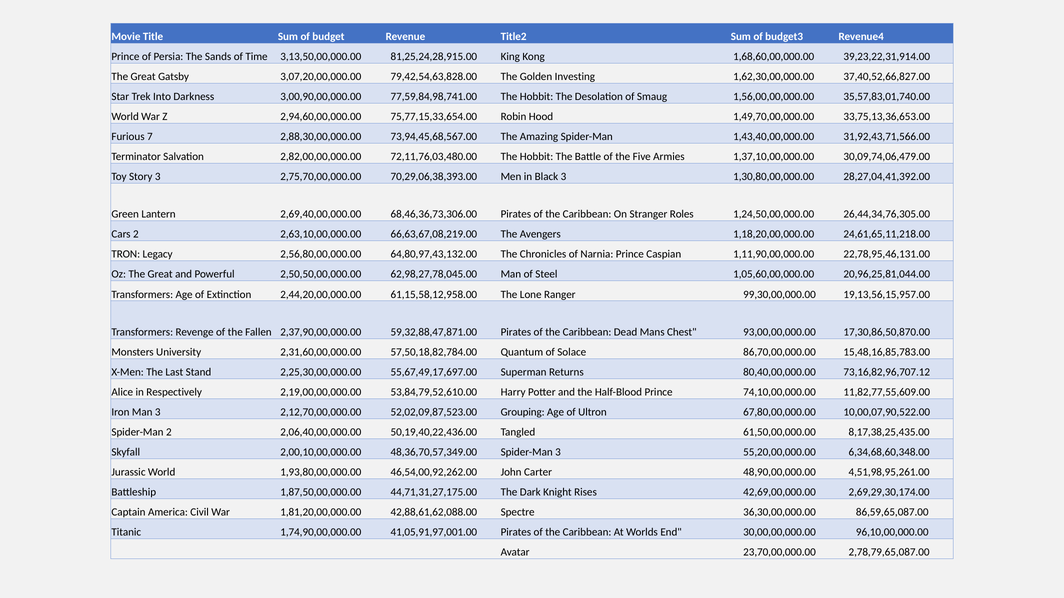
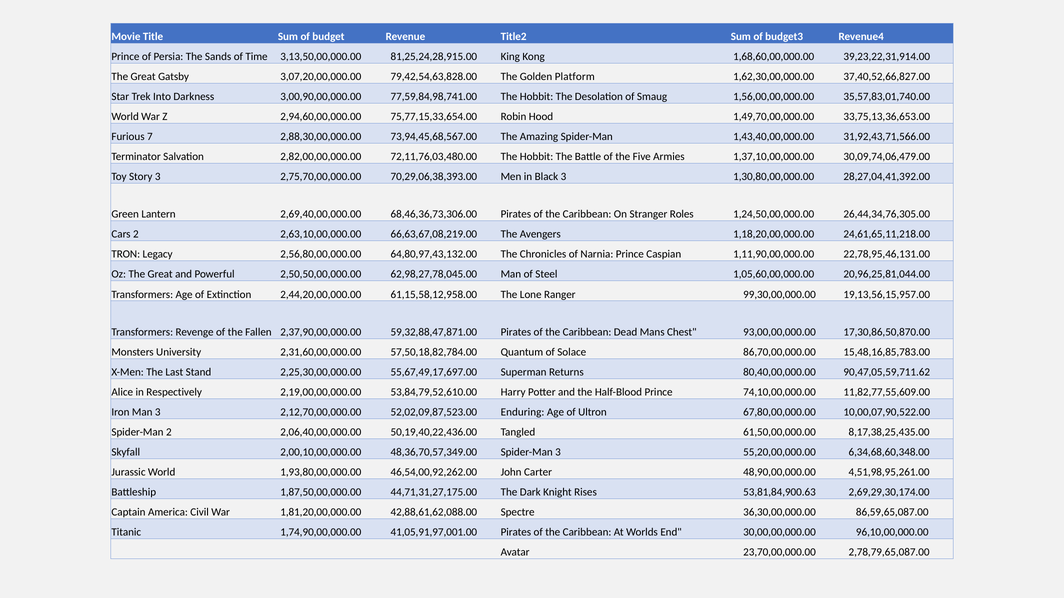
Investing: Investing -> Platform
73,16,82,96,707.12: 73,16,82,96,707.12 -> 90,47,05,59,711.62
Grouping: Grouping -> Enduring
42,69,00,000.00: 42,69,00,000.00 -> 53,81,84,900.63
